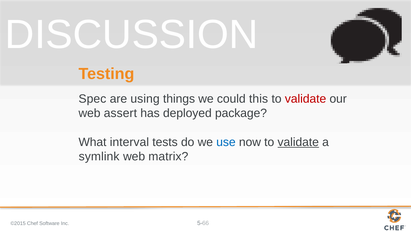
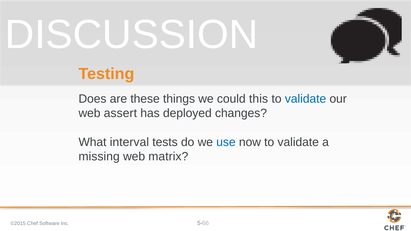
Spec: Spec -> Does
using: using -> these
validate at (306, 99) colour: red -> blue
package: package -> changes
validate at (298, 142) underline: present -> none
symlink: symlink -> missing
